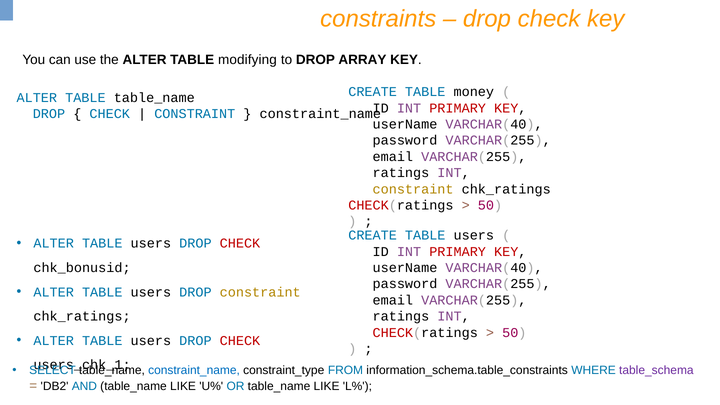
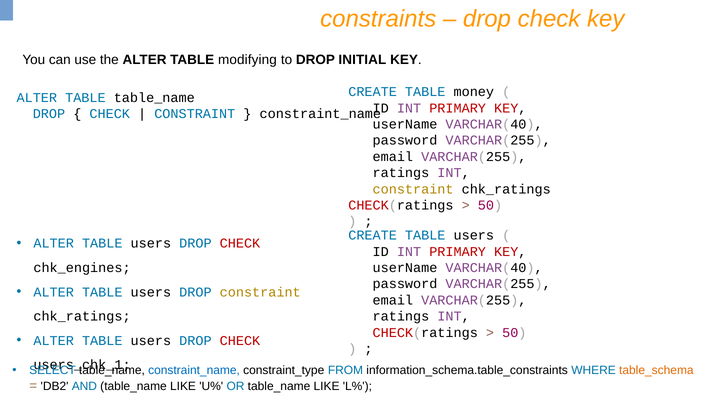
ARRAY: ARRAY -> INITIAL
chk_bonusid: chk_bonusid -> chk_engines
table_schema colour: purple -> orange
